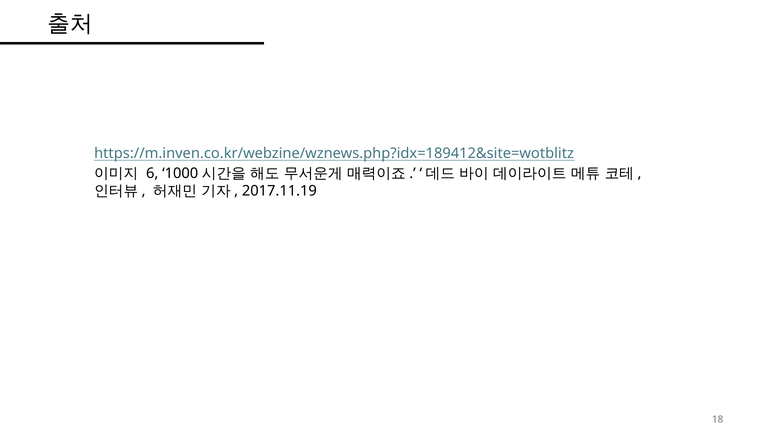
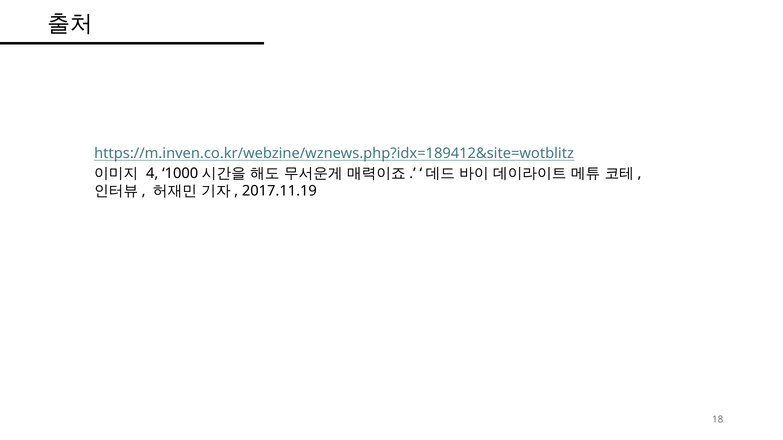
6: 6 -> 4
